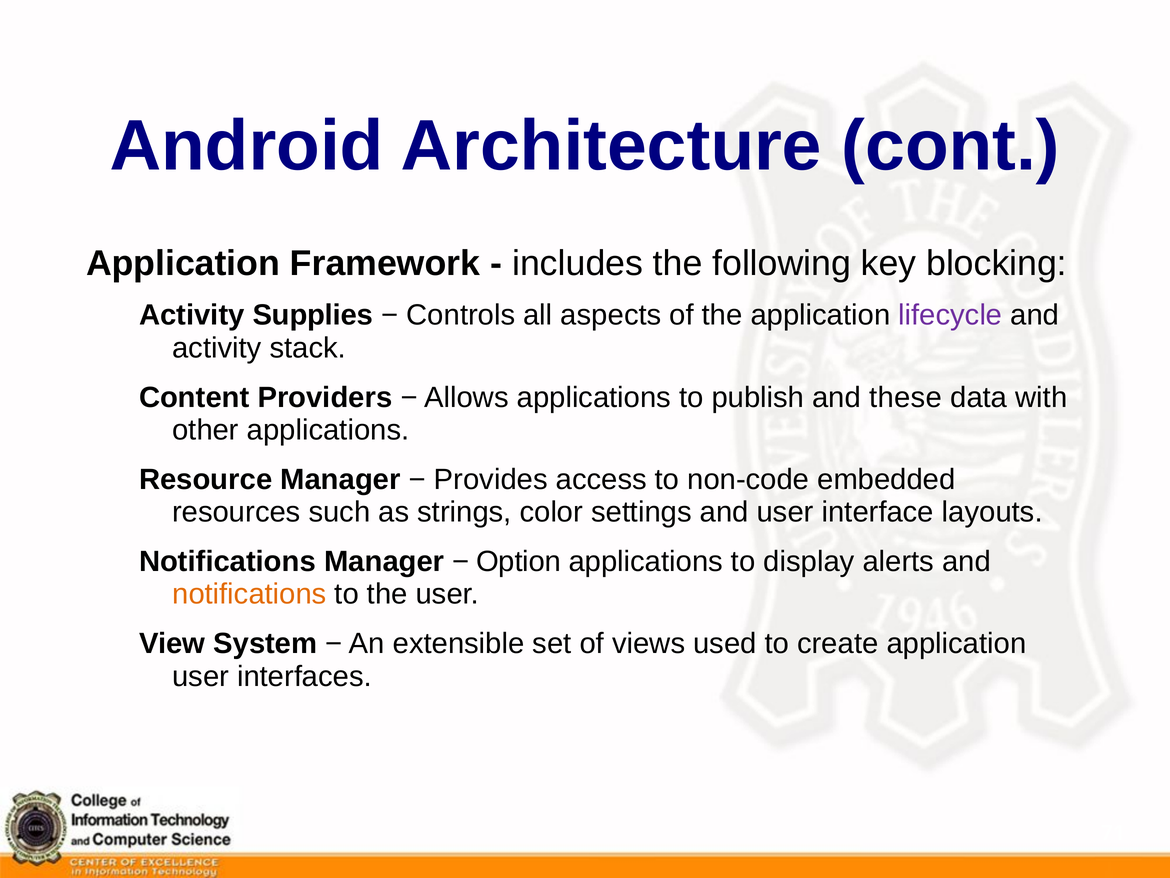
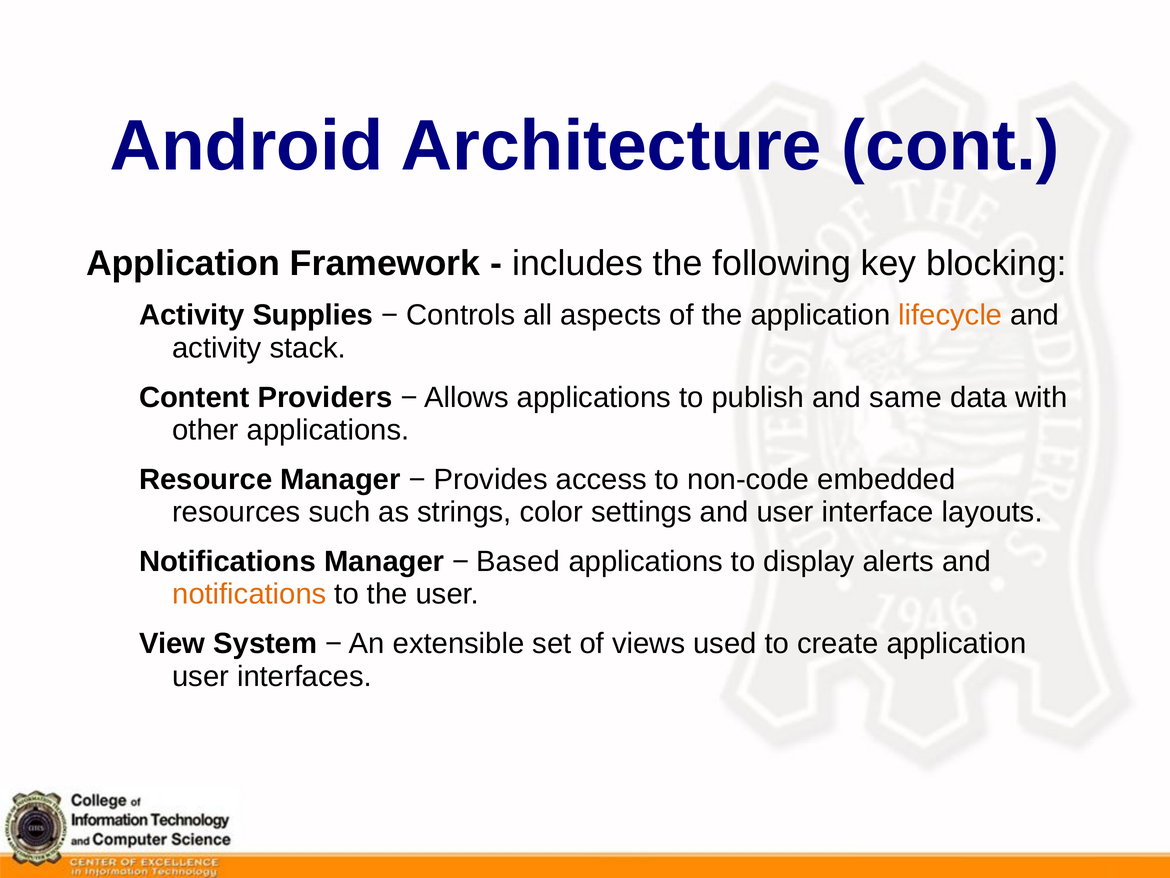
lifecycle colour: purple -> orange
these: these -> same
Option: Option -> Based
